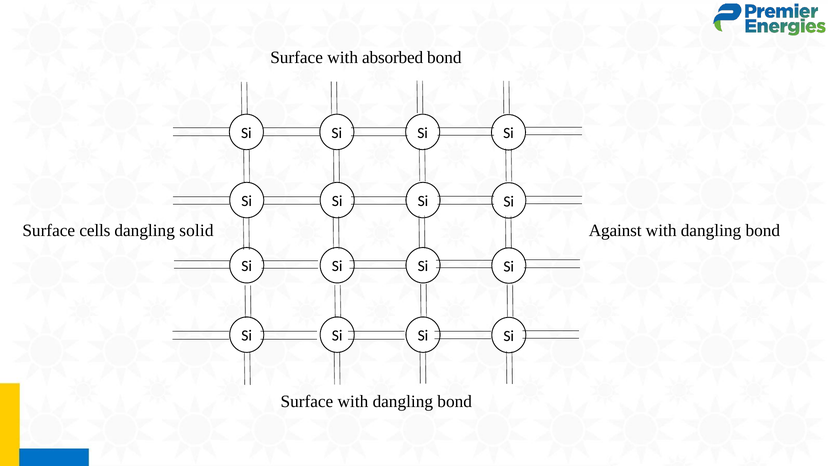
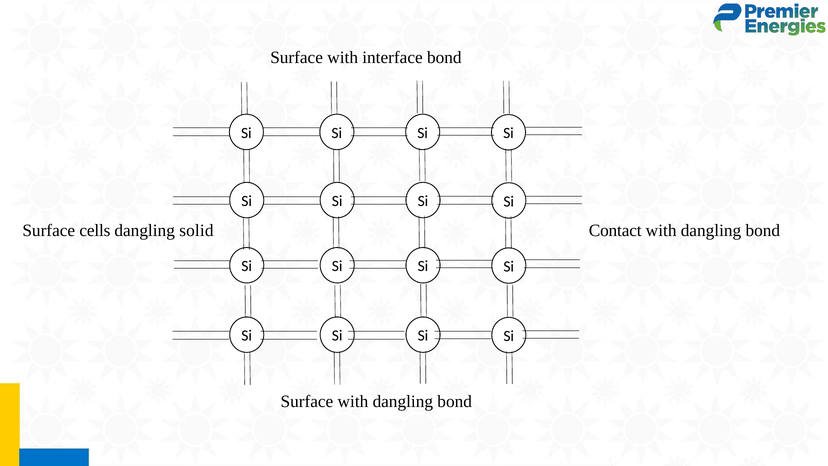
absorbed: absorbed -> interface
Against: Against -> Contact
